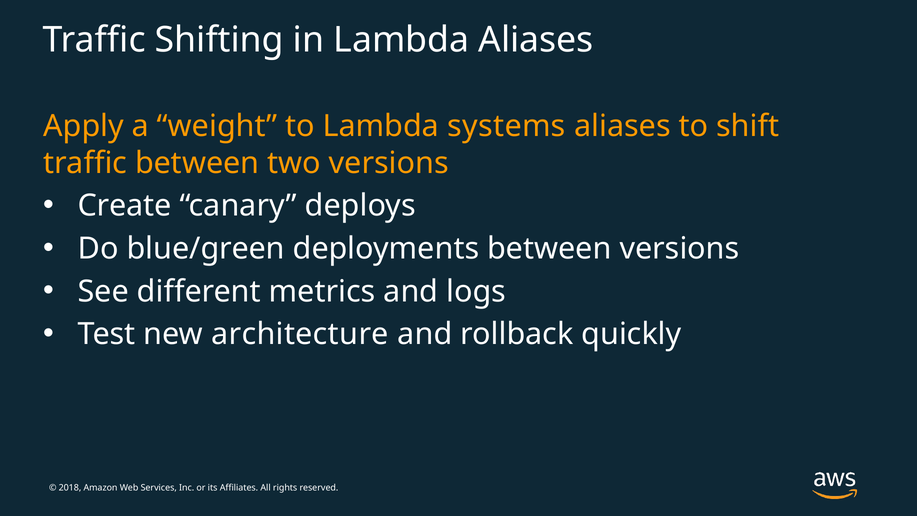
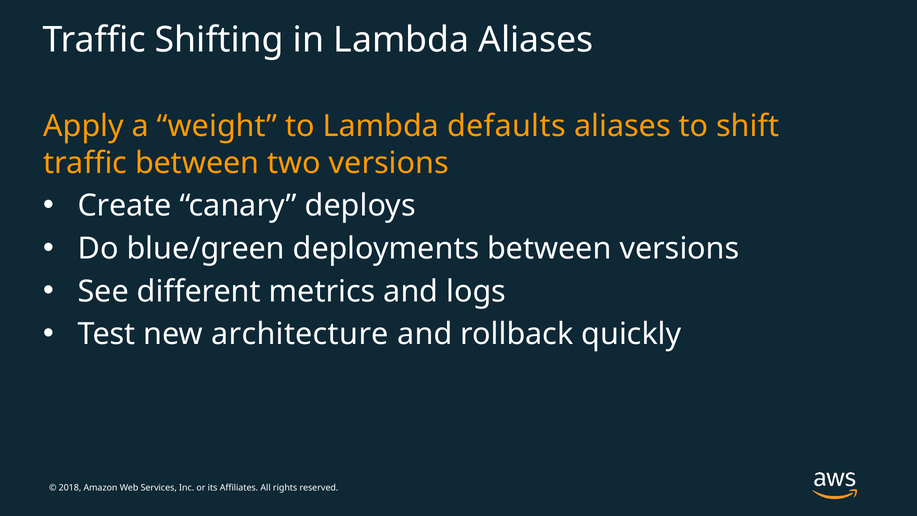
systems: systems -> defaults
